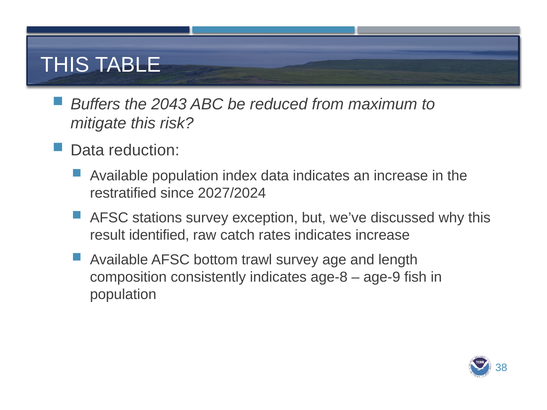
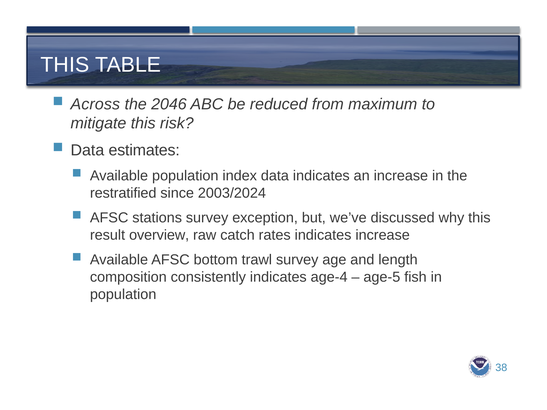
Buffers: Buffers -> Across
2043: 2043 -> 2046
reduction: reduction -> estimates
2027/2024: 2027/2024 -> 2003/2024
identified: identified -> overview
age-8: age-8 -> age-4
age-9: age-9 -> age-5
